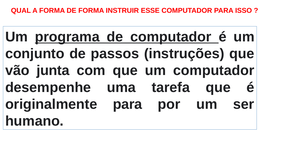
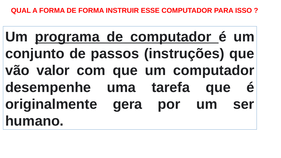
junta: junta -> valor
originalmente para: para -> gera
